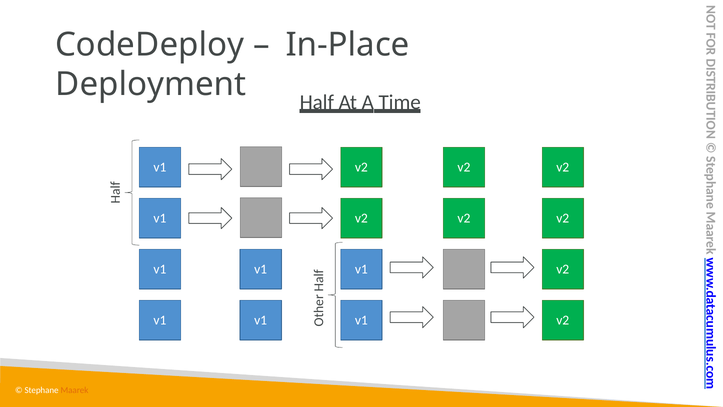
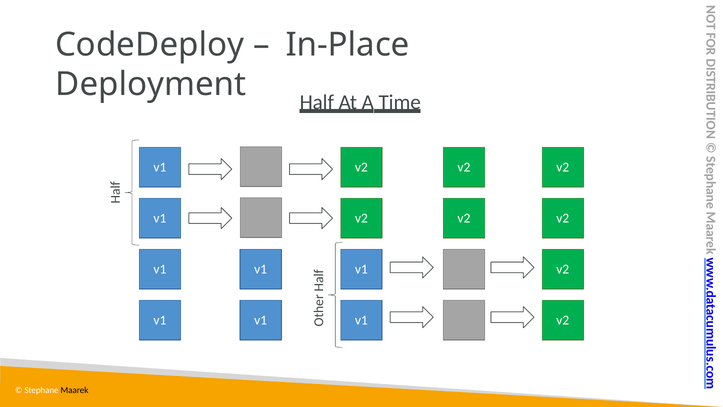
Maarek colour: orange -> black
